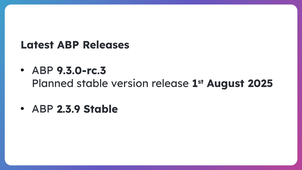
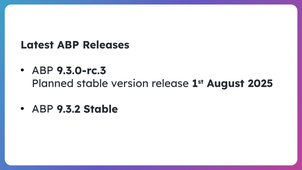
2.3.9: 2.3.9 -> 9.3.2
